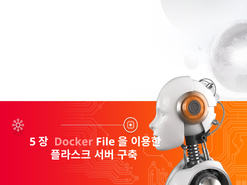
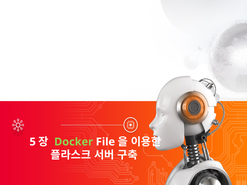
Docker colour: pink -> light green
